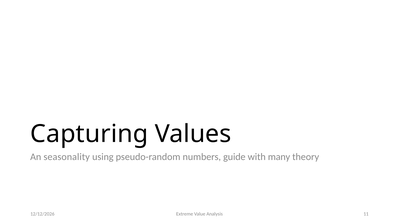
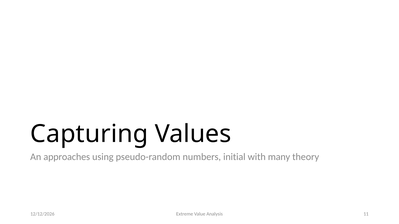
seasonality: seasonality -> approaches
guide: guide -> initial
